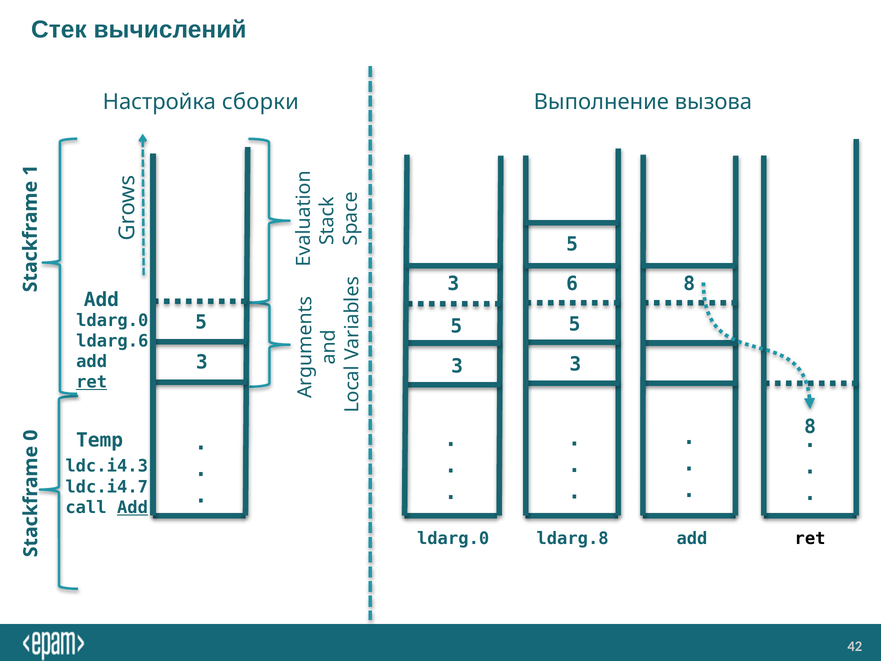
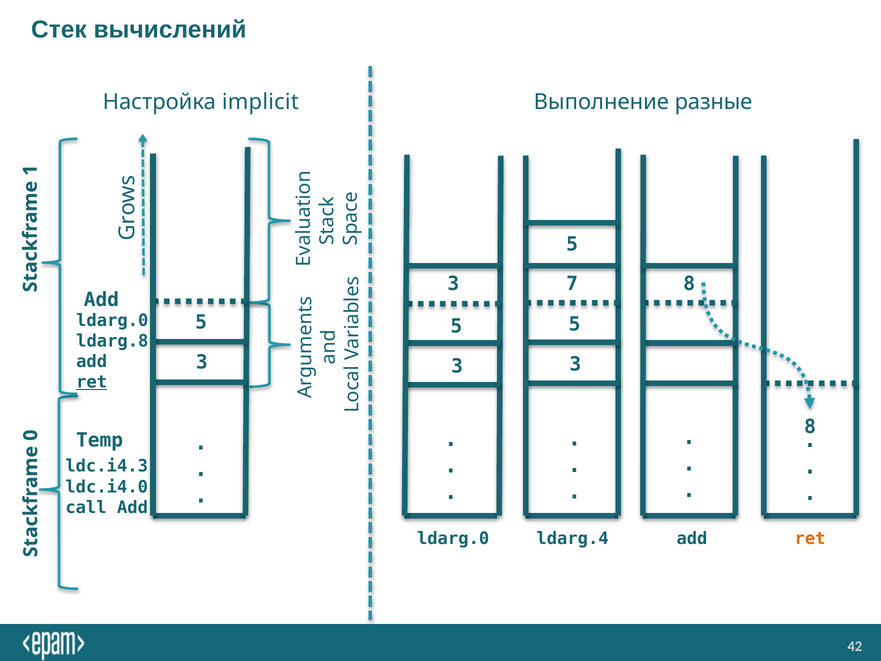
сборки: сборки -> implicit
вызова: вызова -> разные
6: 6 -> 7
ldarg.6: ldarg.6 -> ldarg.8
ldc.i4.7: ldc.i4.7 -> ldc.i4.0
Add at (133, 507) underline: present -> none
ldarg.8: ldarg.8 -> ldarg.4
ret at (810, 538) colour: black -> orange
